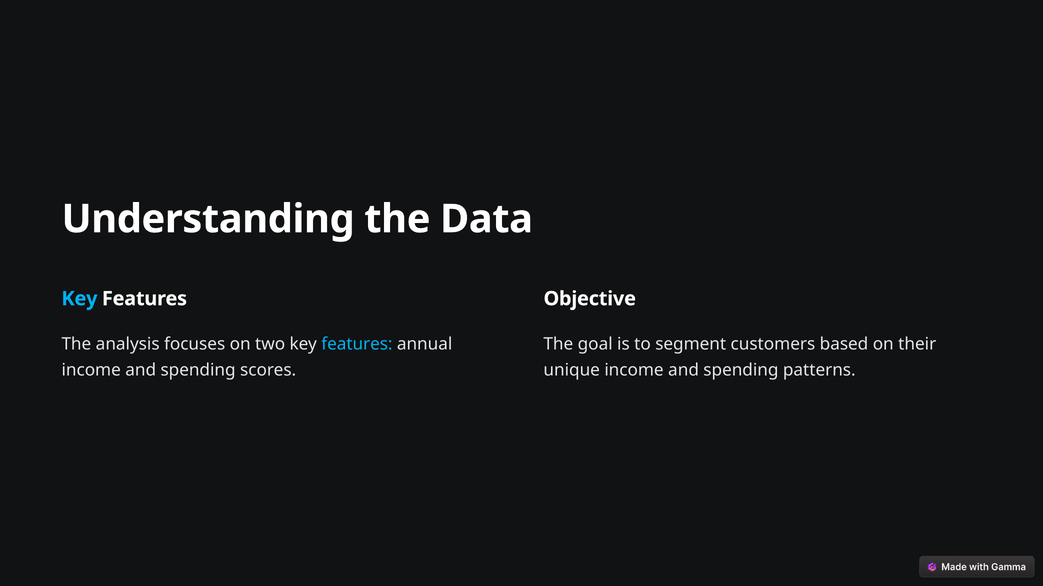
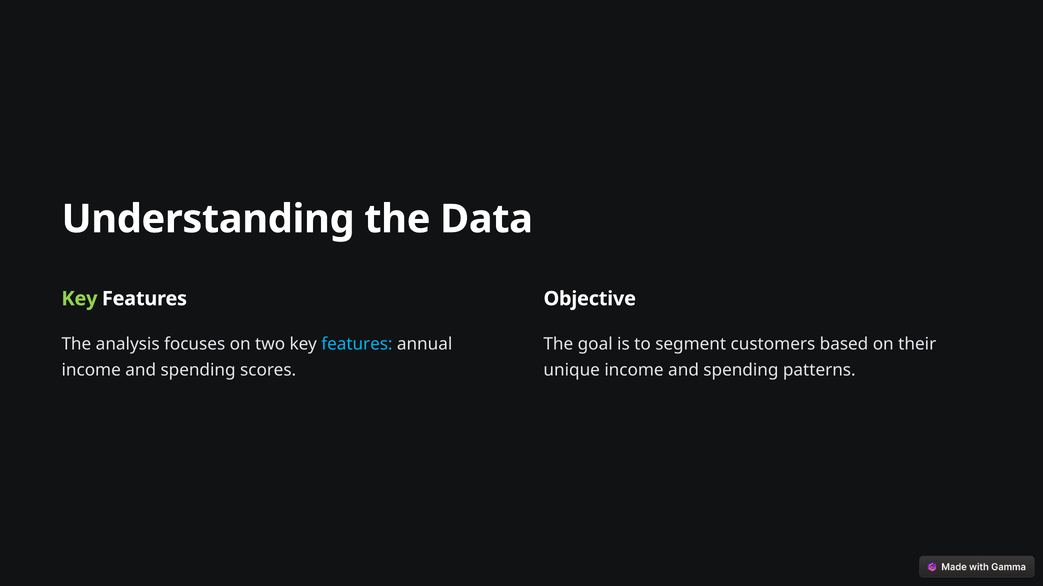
Key at (79, 299) colour: light blue -> light green
